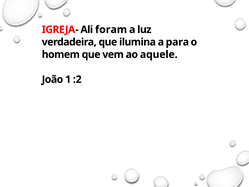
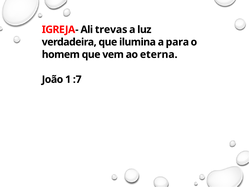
foram: foram -> trevas
aquele: aquele -> eterna
:2: :2 -> :7
